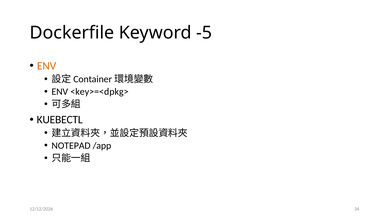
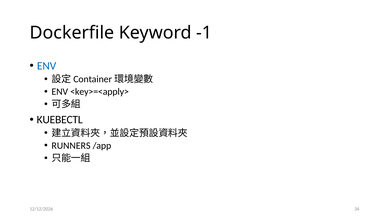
-5: -5 -> -1
ENV at (47, 66) colour: orange -> blue
<key>=<dpkg>: <key>=<dpkg> -> <key>=<apply>
NOTEPAD: NOTEPAD -> RUNNERS
